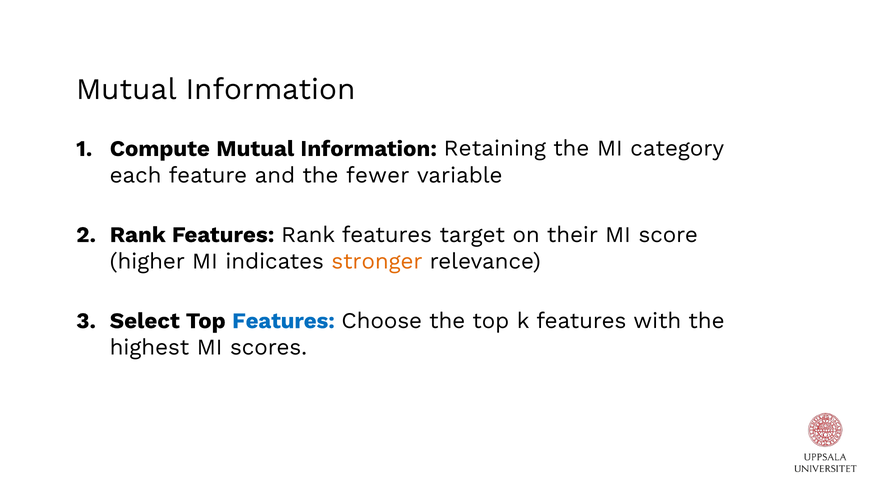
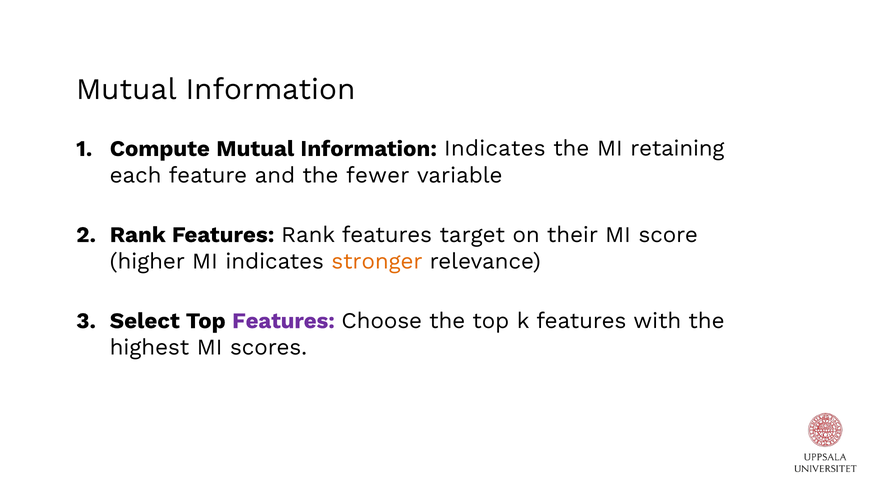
Information Retaining: Retaining -> Indicates
category: category -> retaining
Features at (284, 321) colour: blue -> purple
